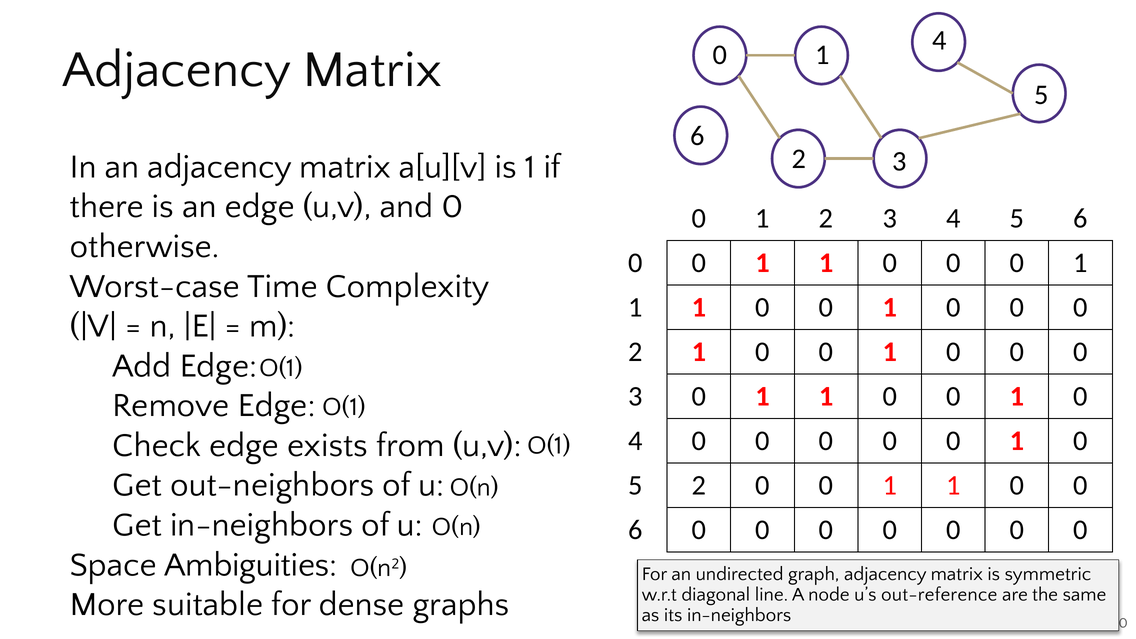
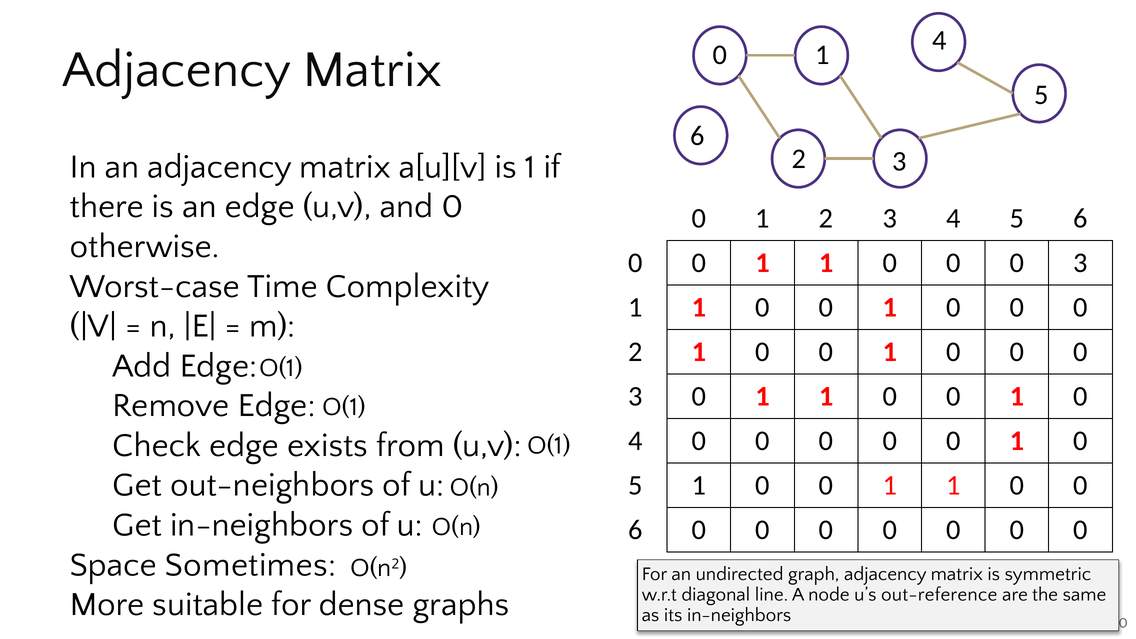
1 at (1080, 263): 1 -> 3
5 2: 2 -> 1
Ambiguities: Ambiguities -> Sometimes
